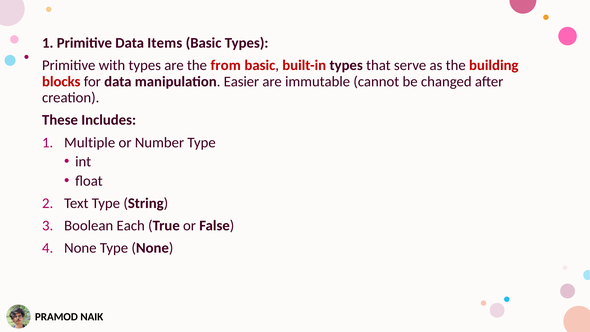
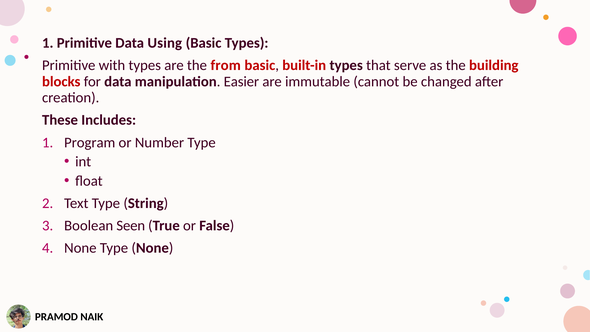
Items: Items -> Using
Multiple: Multiple -> Program
Each: Each -> Seen
